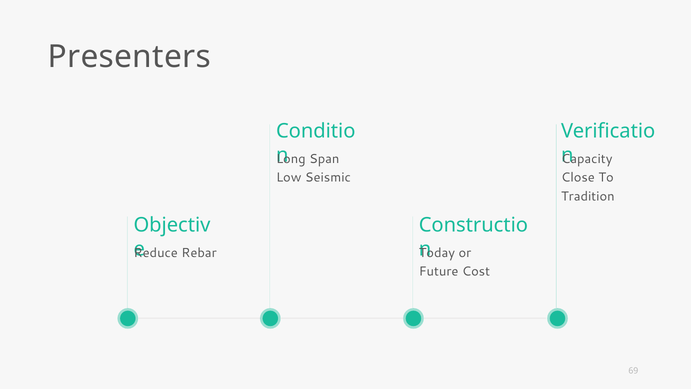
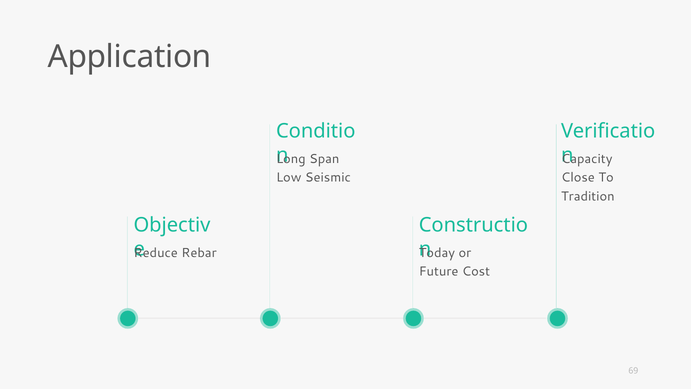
Presenters: Presenters -> Application
